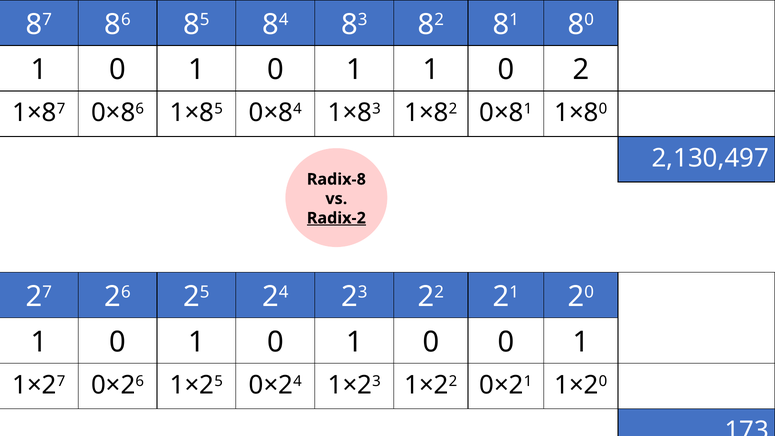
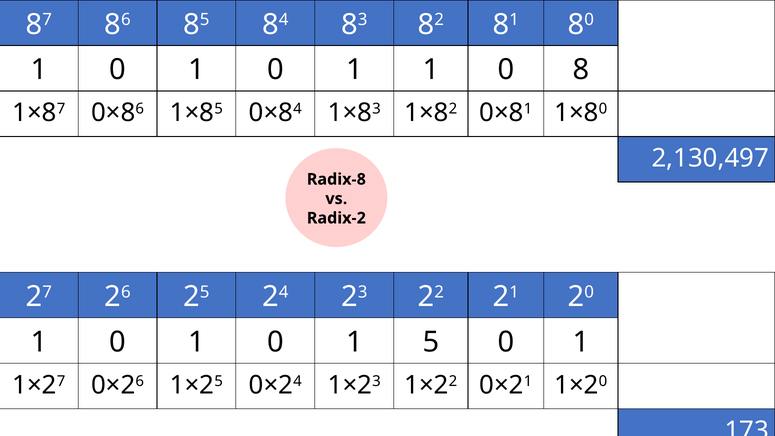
2: 2 -> 8
Radix-2 underline: present -> none
0 at (431, 342): 0 -> 5
